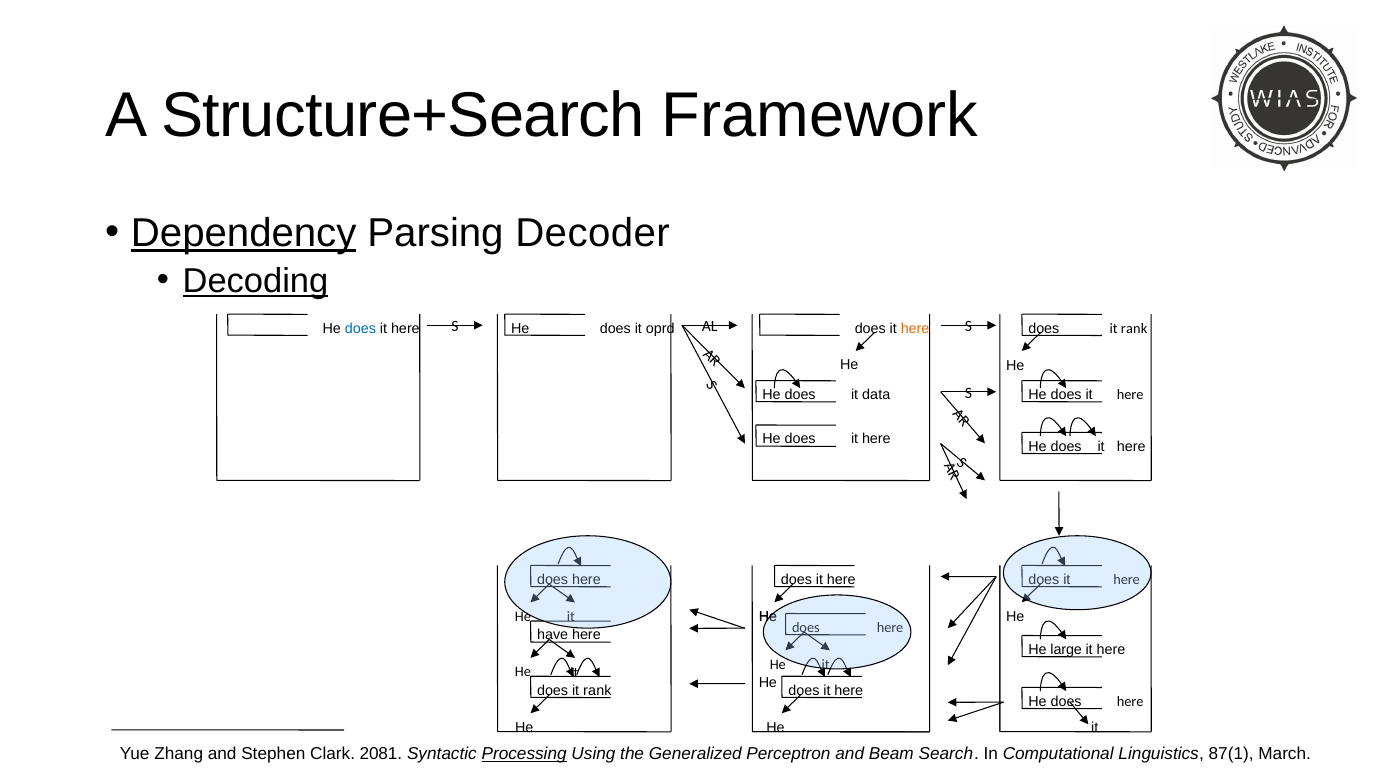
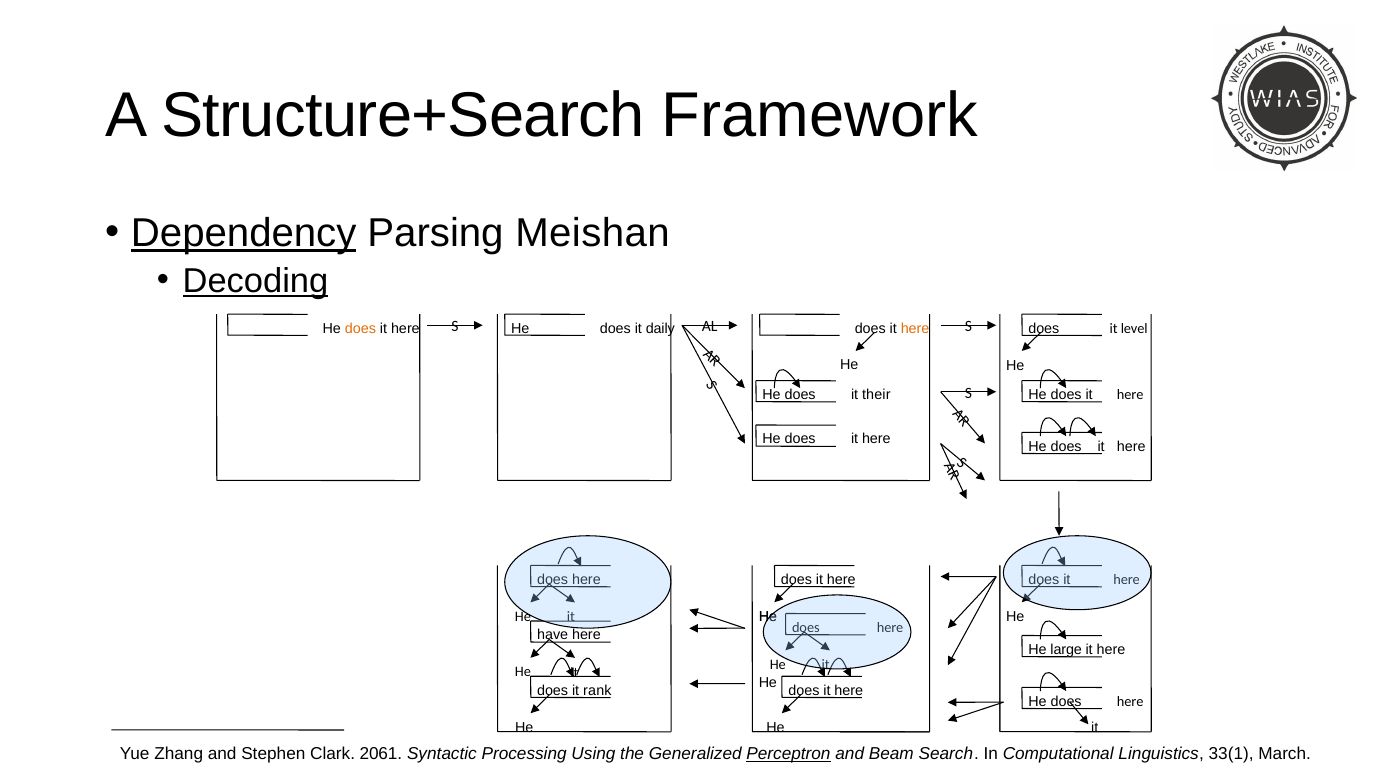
Decoder: Decoder -> Meishan
does at (360, 328) colour: blue -> orange
oprd: oprd -> daily
rank at (1134, 328): rank -> level
data: data -> their
2081: 2081 -> 2061
Processing underline: present -> none
Perceptron underline: none -> present
87(1: 87(1 -> 33(1
